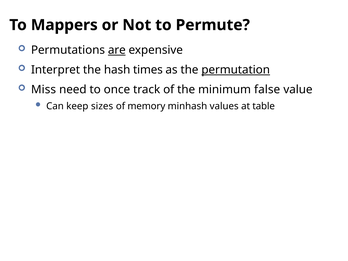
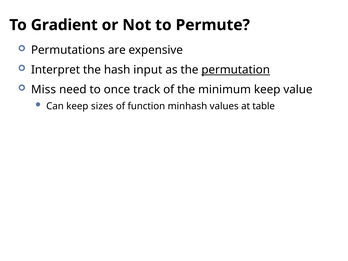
Mappers: Mappers -> Gradient
are underline: present -> none
times: times -> input
minimum false: false -> keep
memory: memory -> function
